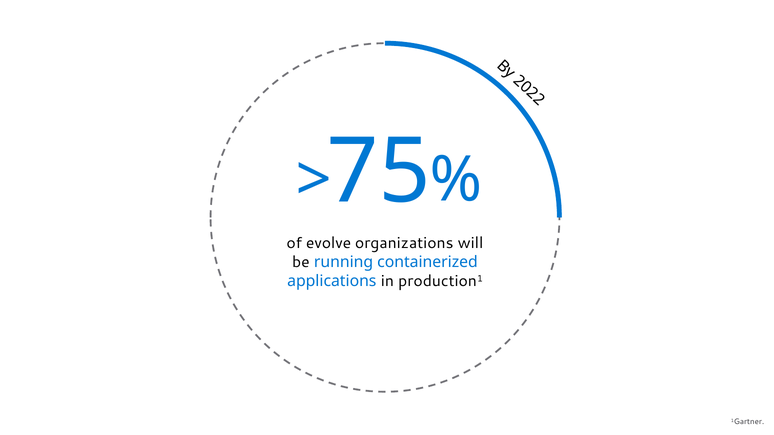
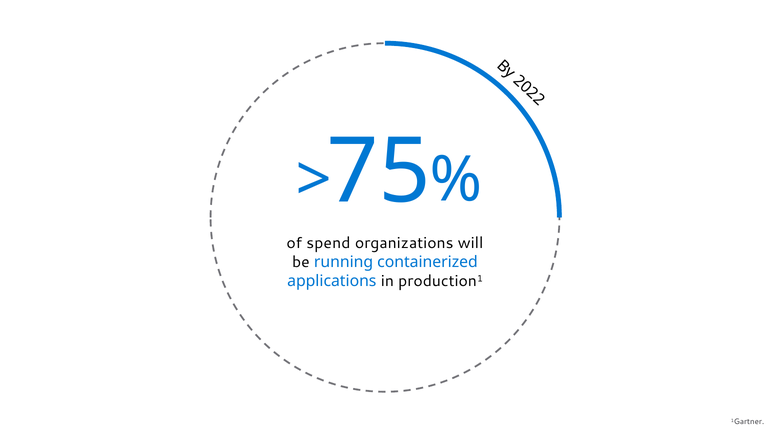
evolve: evolve -> spend
